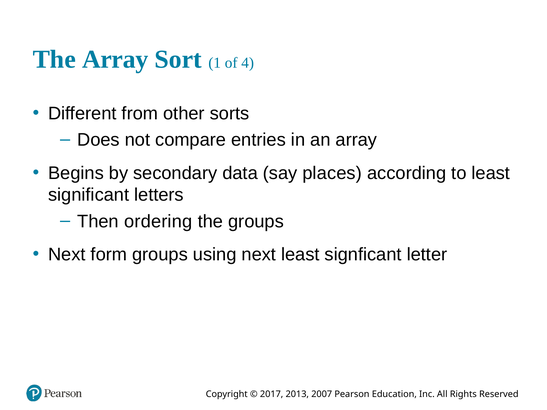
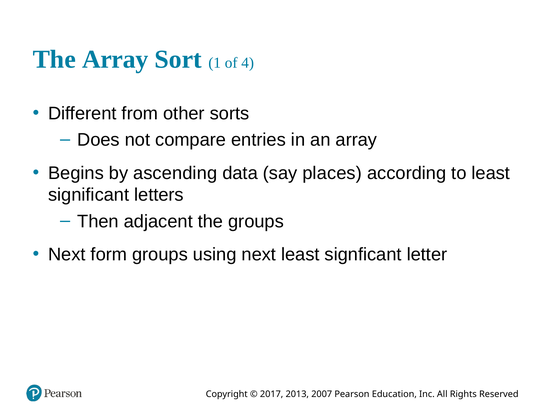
secondary: secondary -> ascending
ordering: ordering -> adjacent
